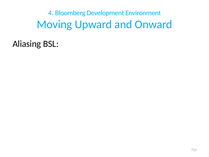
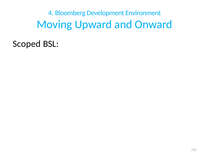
Aliasing: Aliasing -> Scoped
